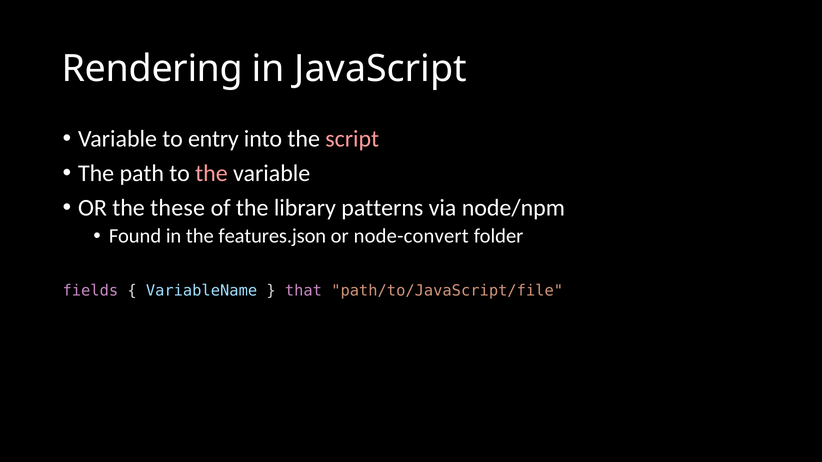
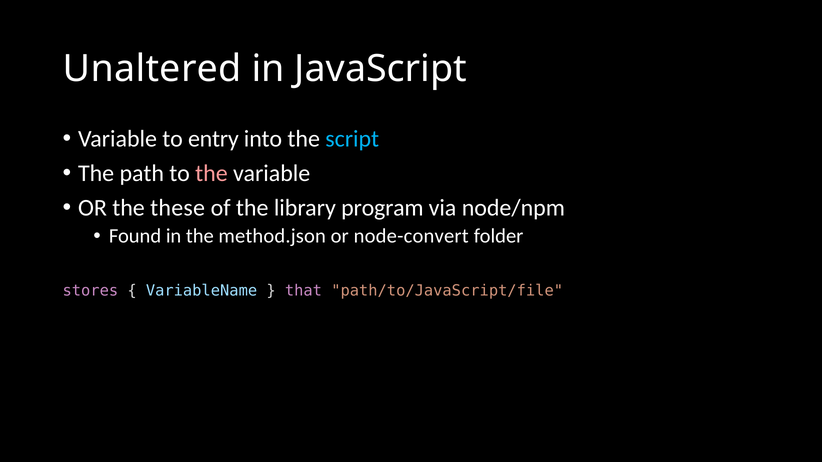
Rendering: Rendering -> Unaltered
script colour: pink -> light blue
patterns: patterns -> program
features.json: features.json -> method.json
fields: fields -> stores
